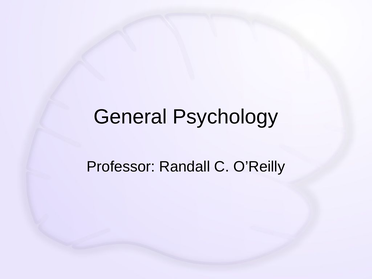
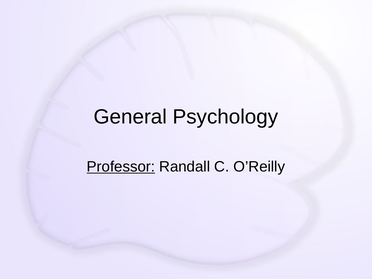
Professor underline: none -> present
